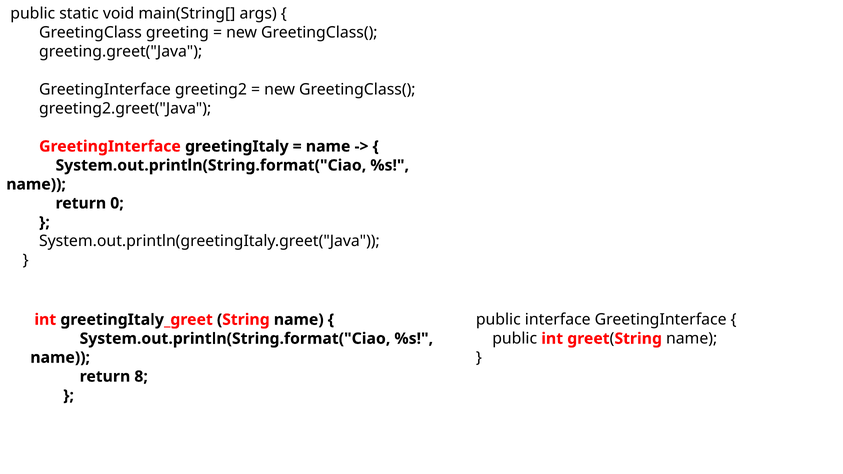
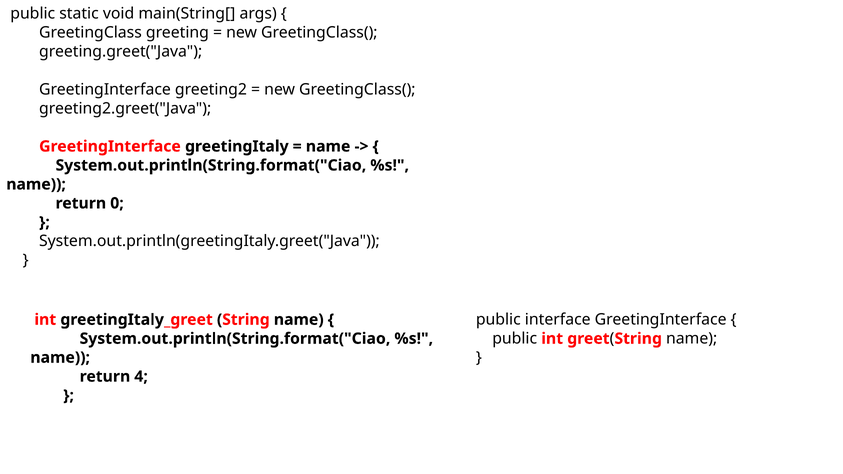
8: 8 -> 4
